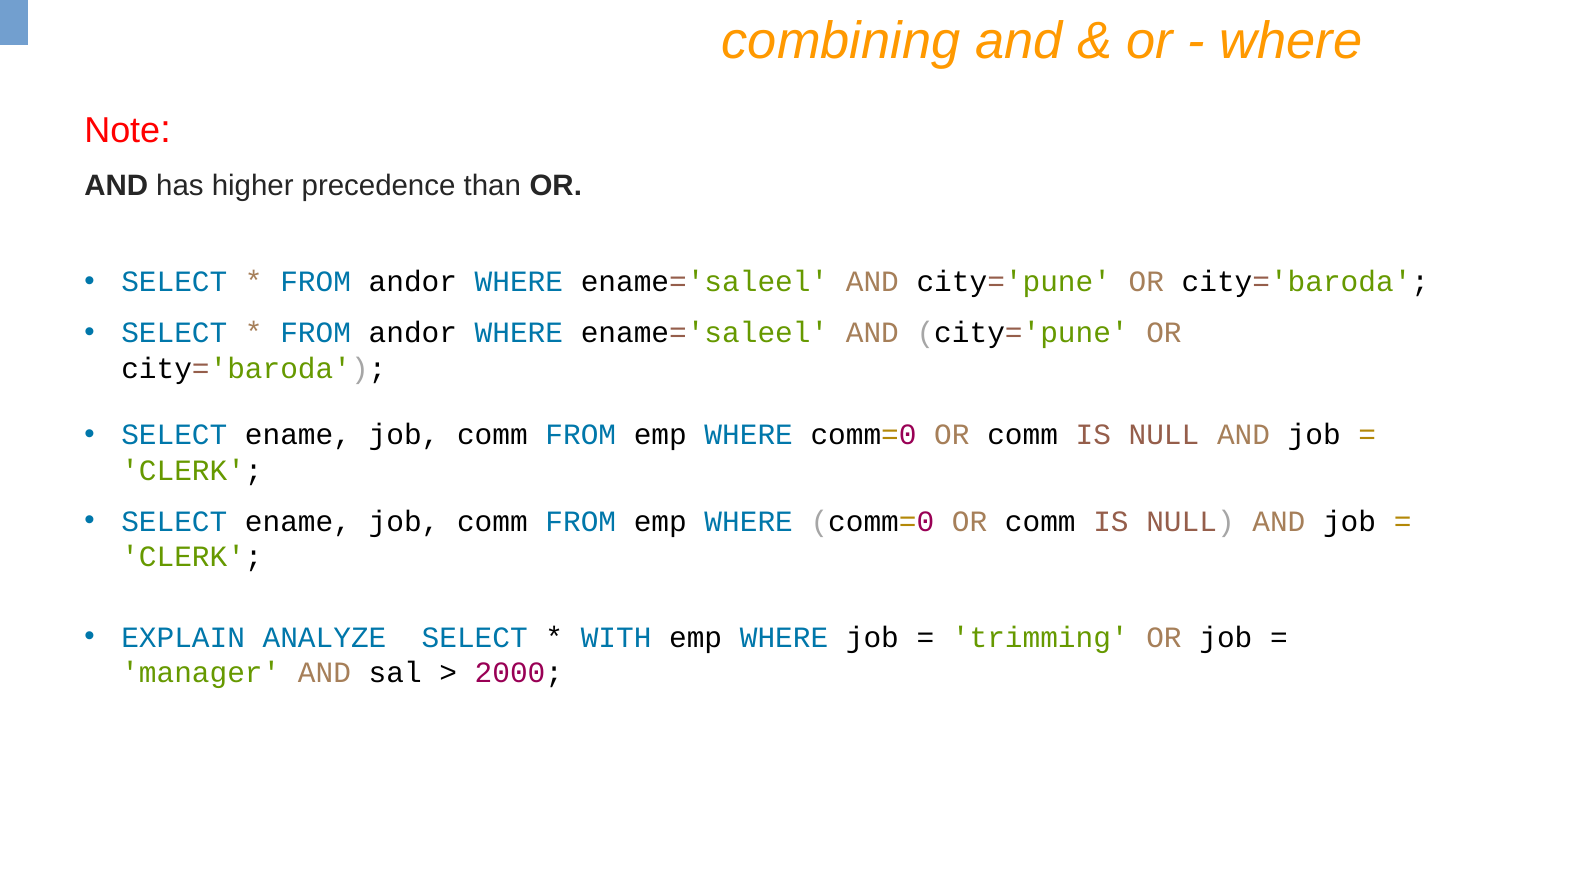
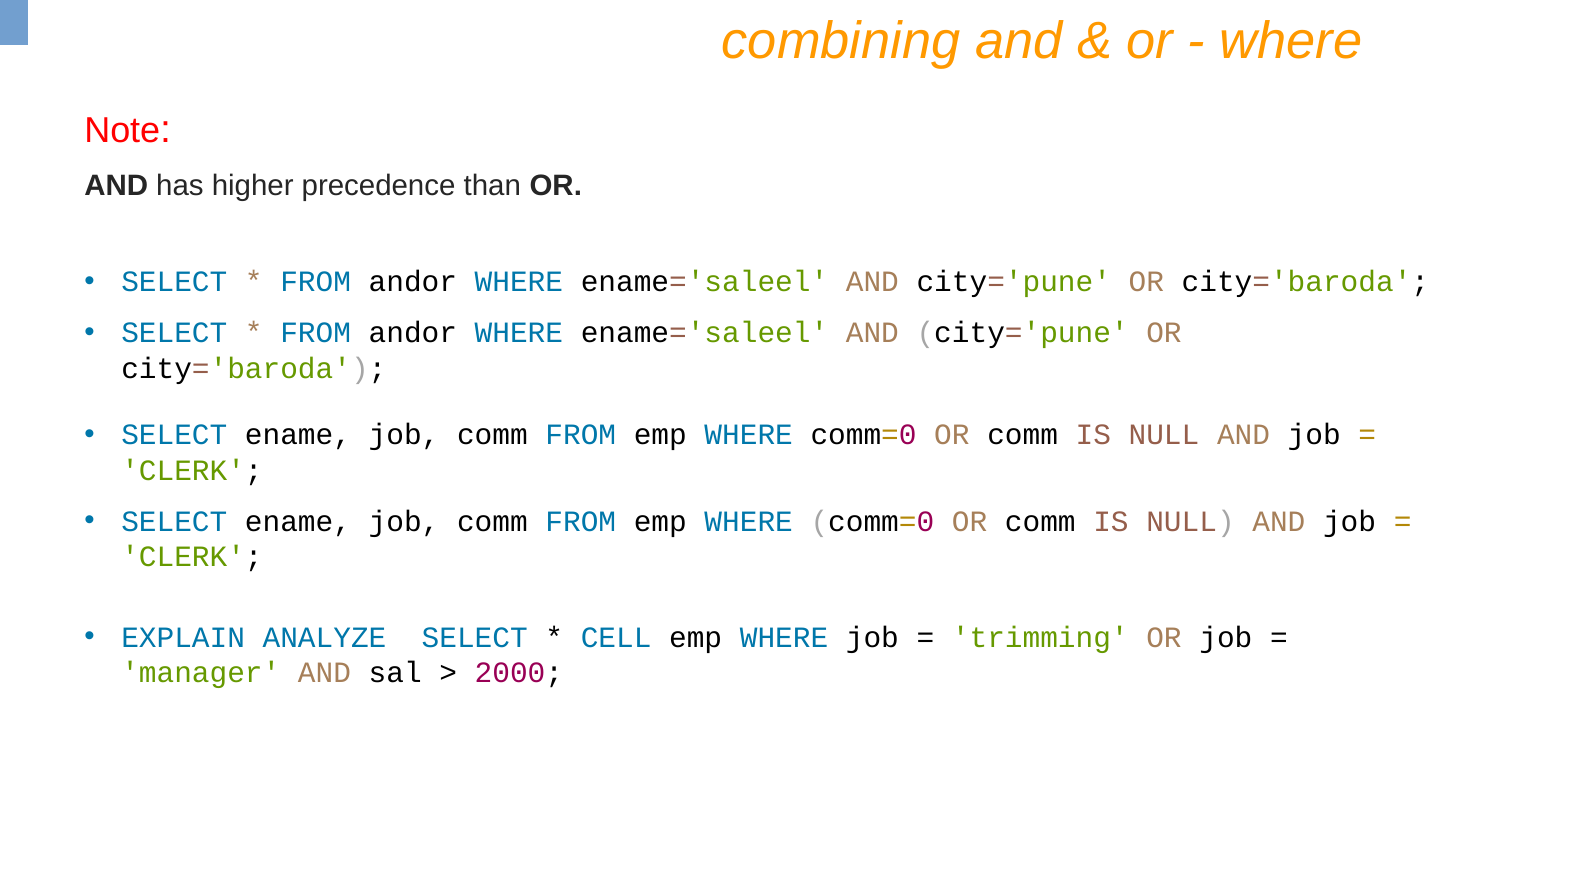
WITH: WITH -> CELL
